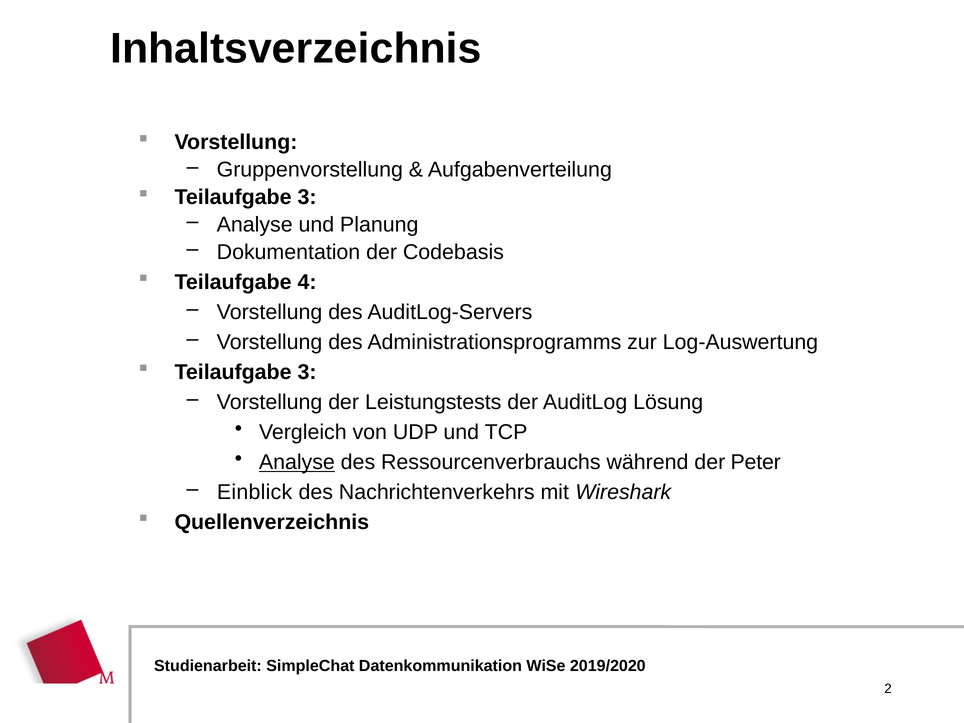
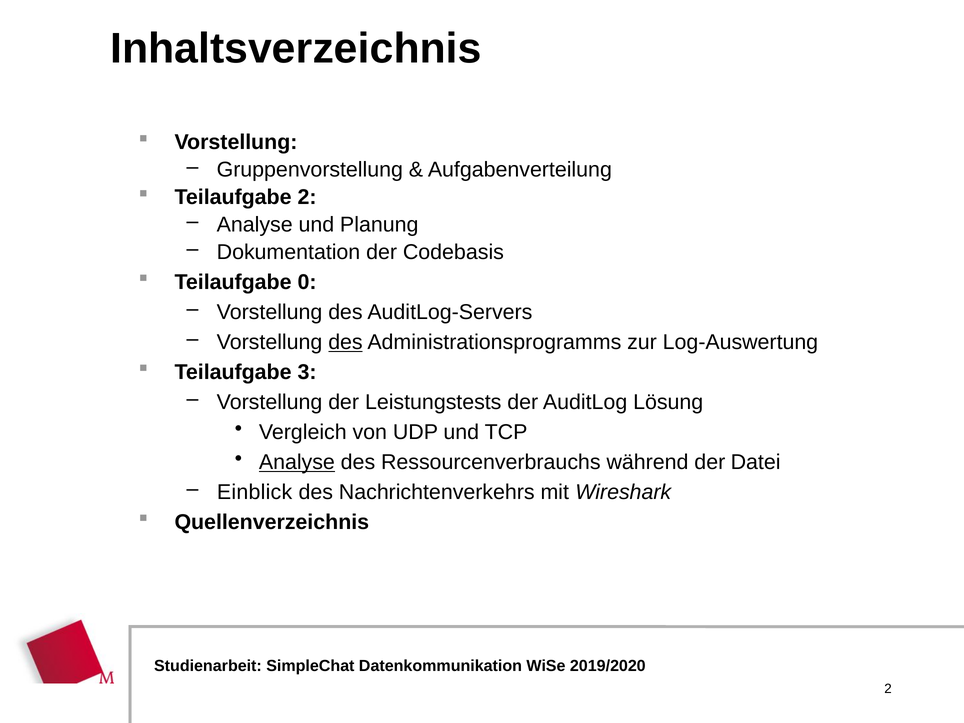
3 at (307, 197): 3 -> 2
4: 4 -> 0
des at (345, 342) underline: none -> present
Peter: Peter -> Datei
